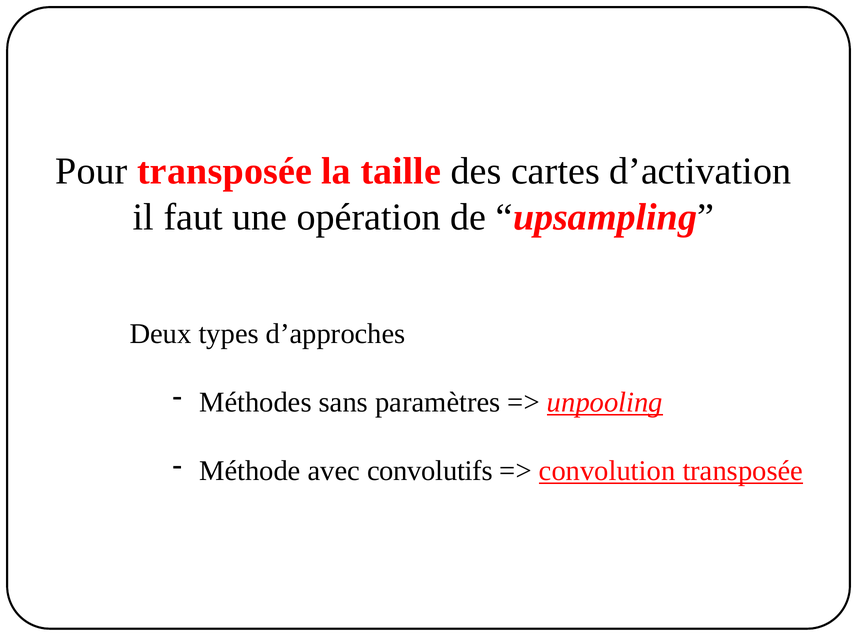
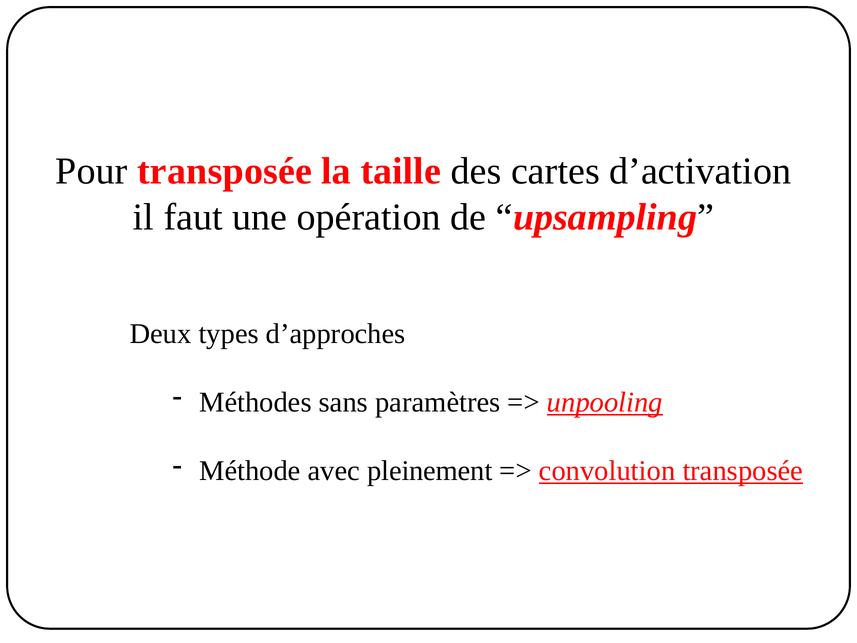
convolutifs: convolutifs -> pleinement
